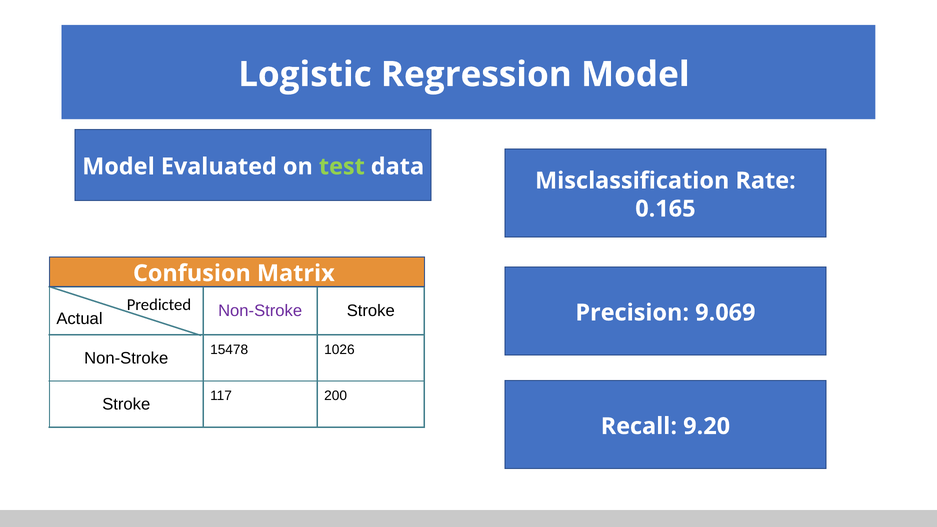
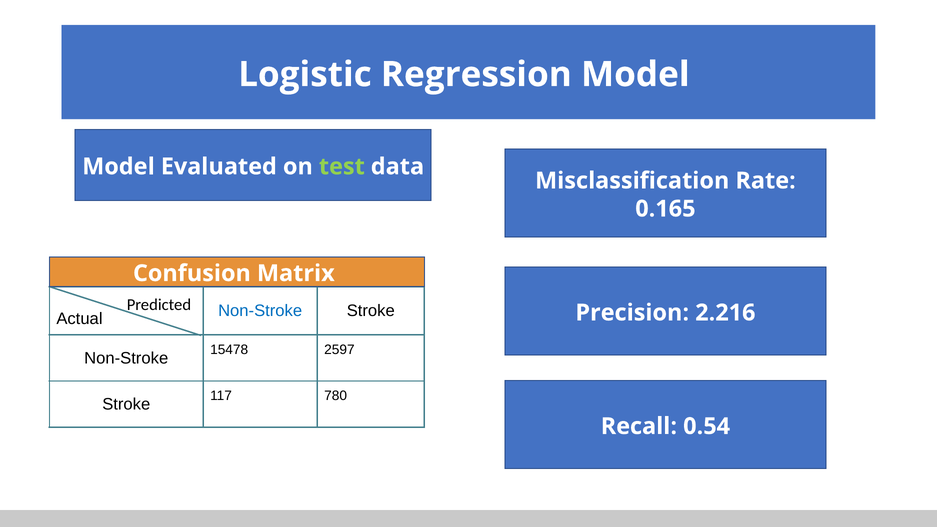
9.069: 9.069 -> 2.216
Non-Stroke at (260, 311) colour: purple -> blue
1026: 1026 -> 2597
200: 200 -> 780
9.20: 9.20 -> 0.54
